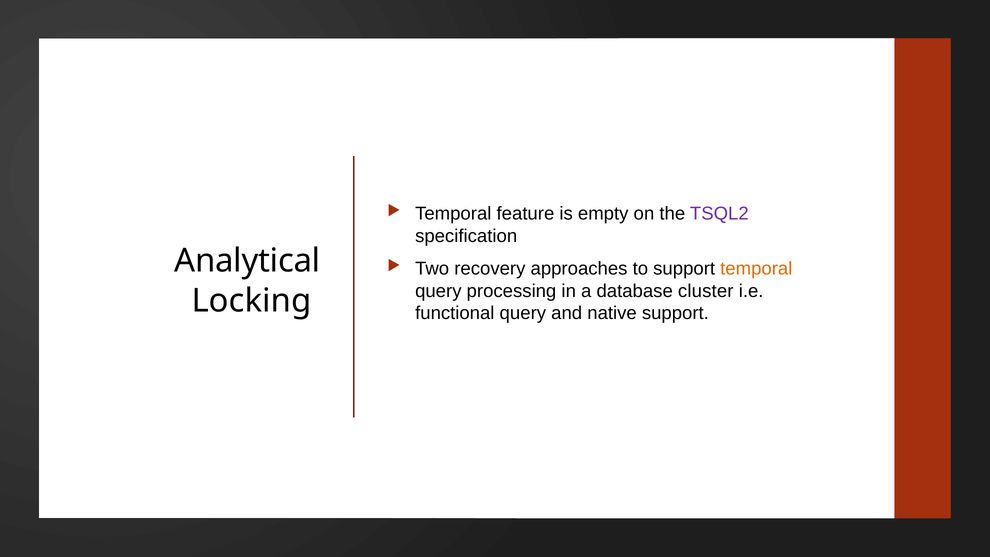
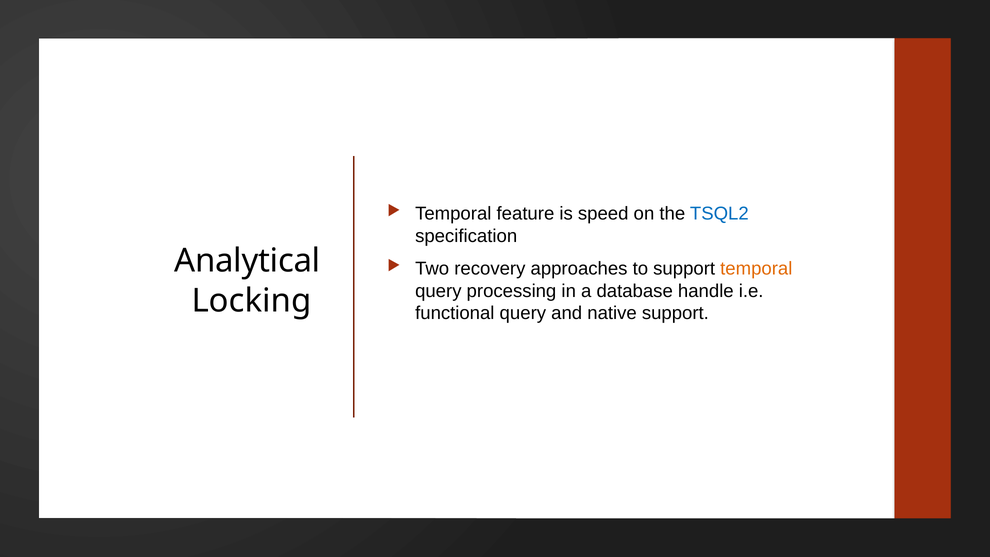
empty: empty -> speed
TSQL2 colour: purple -> blue
cluster: cluster -> handle
